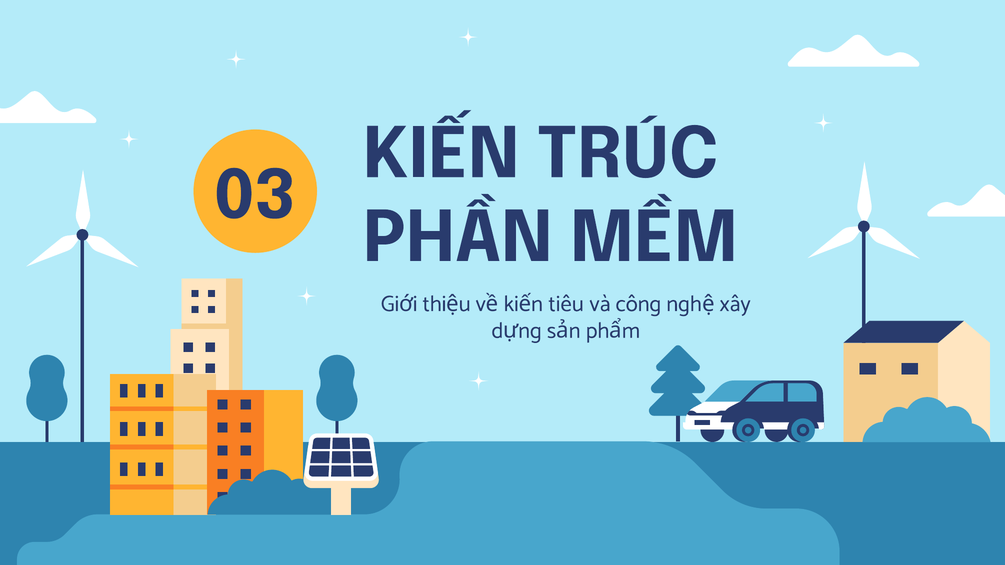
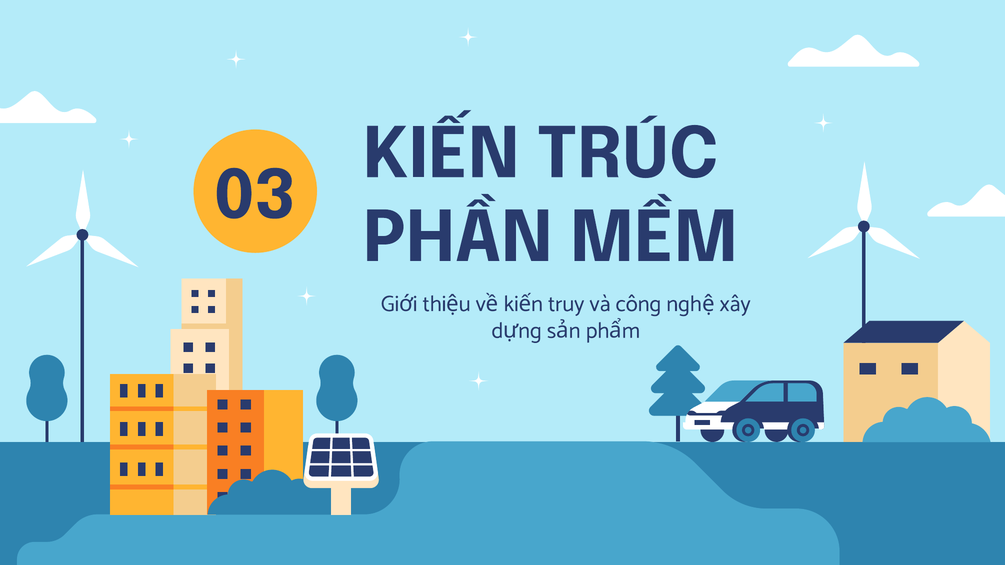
tiêu: tiêu -> truy
